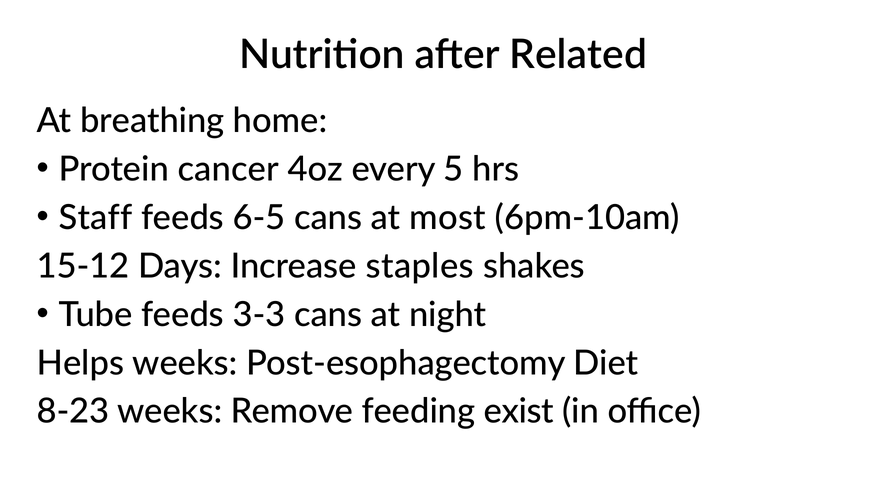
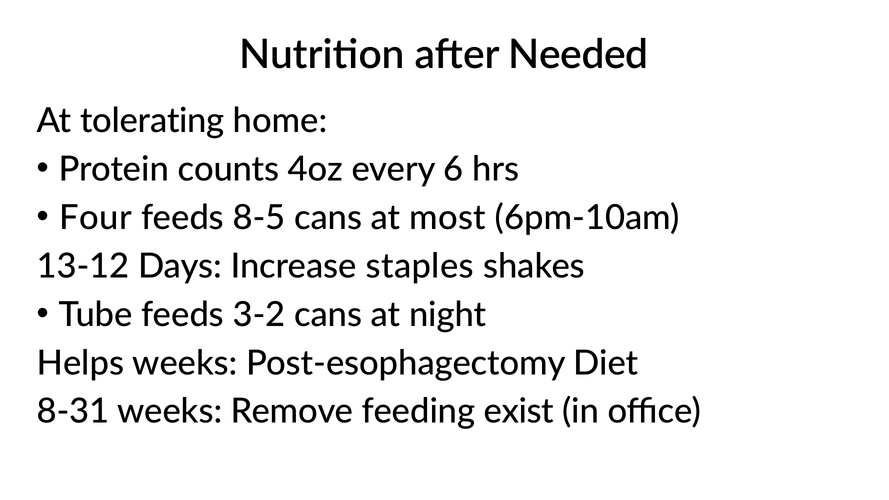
Related: Related -> Needed
breathing: breathing -> tolerating
cancer: cancer -> counts
5: 5 -> 6
Staff: Staff -> Four
6-5: 6-5 -> 8-5
15-12: 15-12 -> 13-12
3-3: 3-3 -> 3-2
8-23: 8-23 -> 8-31
